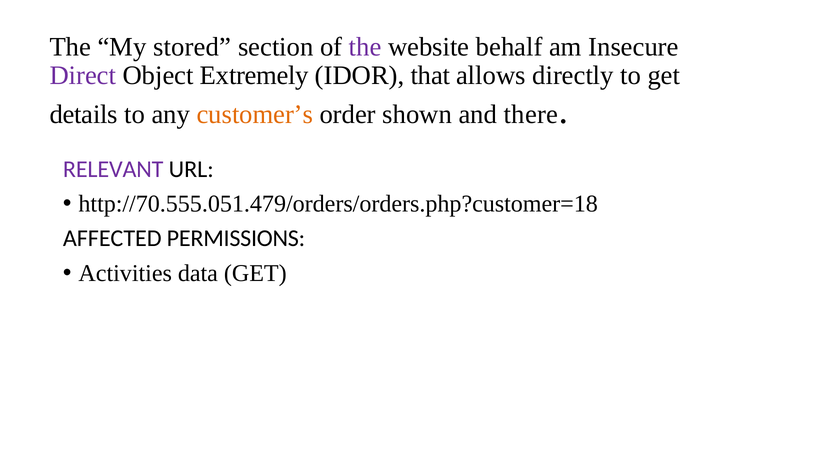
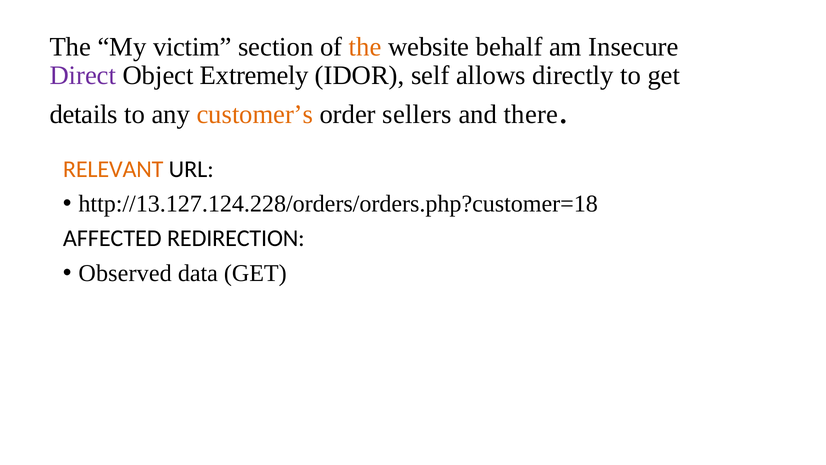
stored: stored -> victim
the at (365, 47) colour: purple -> orange
that: that -> self
shown: shown -> sellers
RELEVANT colour: purple -> orange
http://70.555.051.479/orders/orders.php?customer=18: http://70.555.051.479/orders/orders.php?customer=18 -> http://13.127.124.228/orders/orders.php?customer=18
PERMISSIONS: PERMISSIONS -> REDIRECTION
Activities: Activities -> Observed
